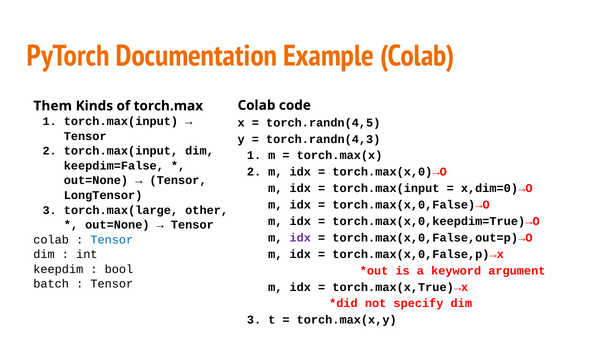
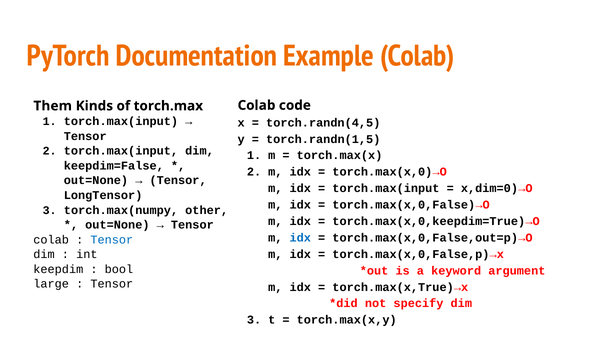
torch.randn(4,3: torch.randn(4,3 -> torch.randn(1,5
torch.max(large: torch.max(large -> torch.max(numpy
idx at (300, 238) colour: purple -> blue
batch: batch -> large
